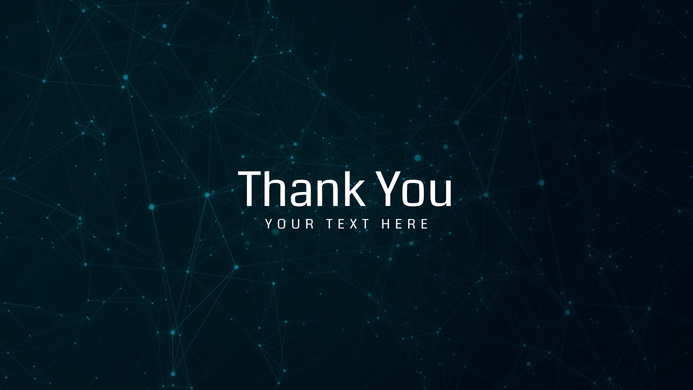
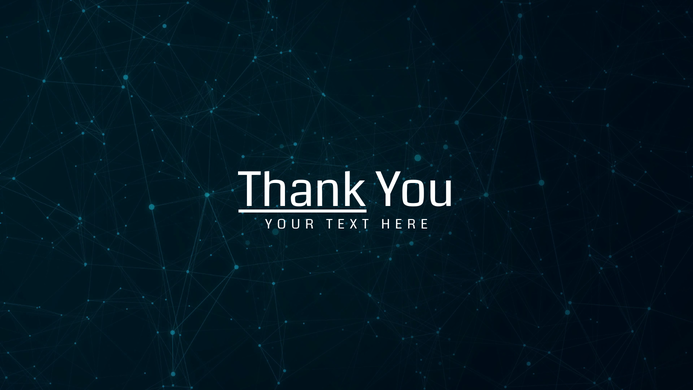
Thank underline: none -> present
